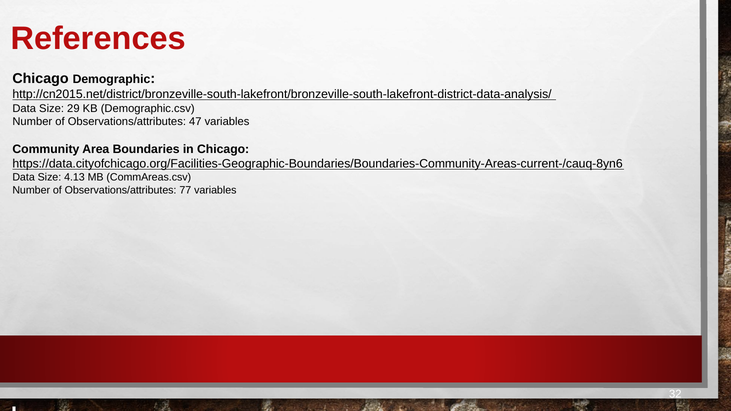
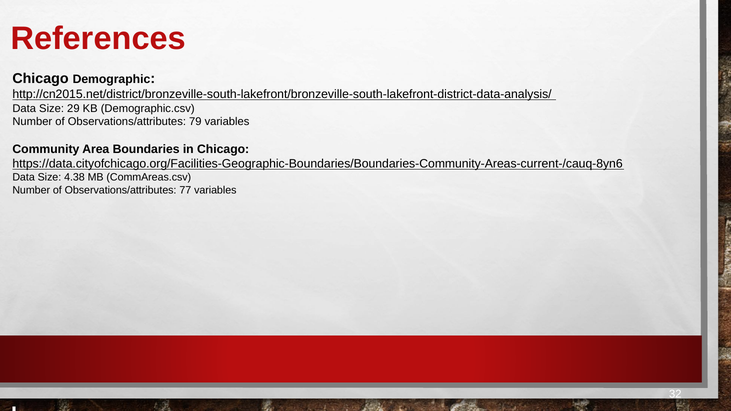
47: 47 -> 79
4.13: 4.13 -> 4.38
